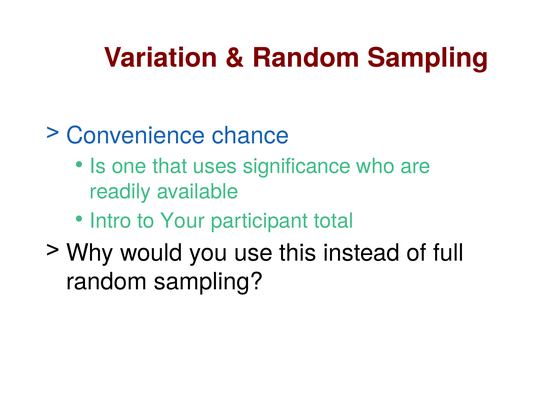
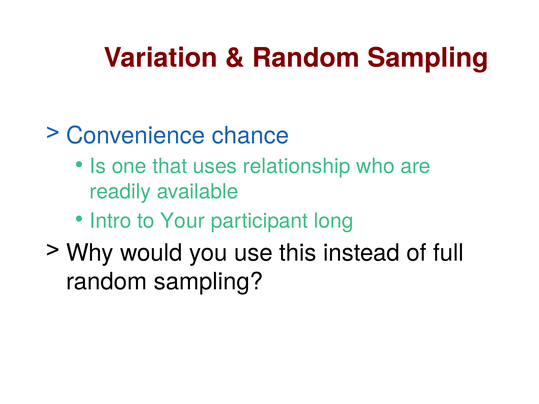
significance: significance -> relationship
total: total -> long
